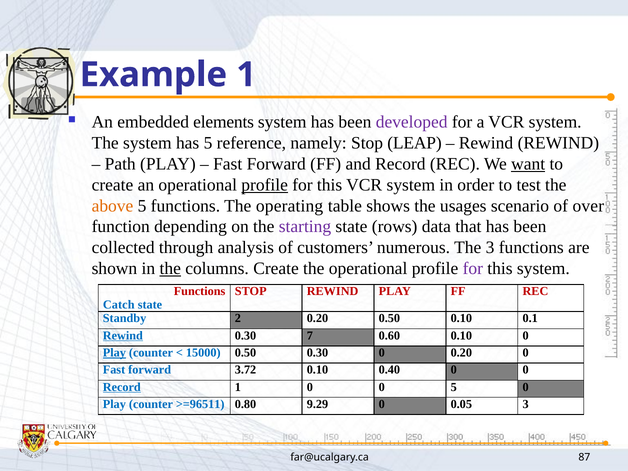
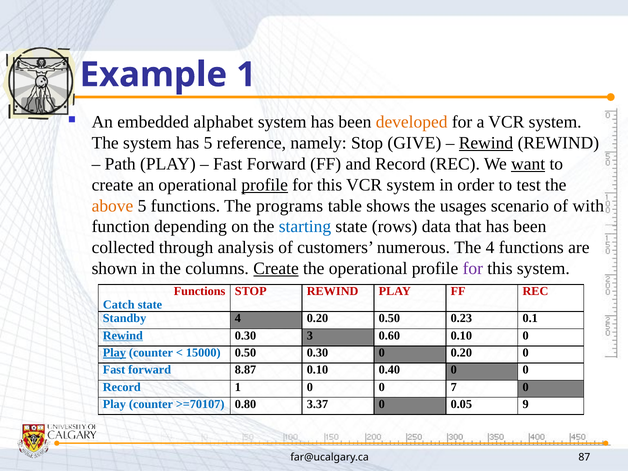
elements: elements -> alphabet
developed colour: purple -> orange
LEAP: LEAP -> GIVE
Rewind at (486, 143) underline: none -> present
operating: operating -> programs
over: over -> with
starting colour: purple -> blue
The 3: 3 -> 4
the at (170, 269) underline: present -> none
Create at (276, 269) underline: none -> present
Standby 2: 2 -> 4
0.50 0.10: 0.10 -> 0.23
7: 7 -> 3
3.72: 3.72 -> 8.87
Record at (122, 387) underline: present -> none
0 5: 5 -> 7
>=96511: >=96511 -> >=70107
9.29: 9.29 -> 3.37
0.05 3: 3 -> 9
